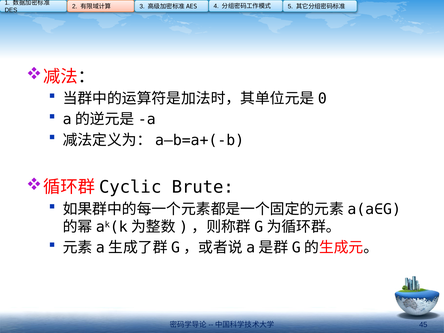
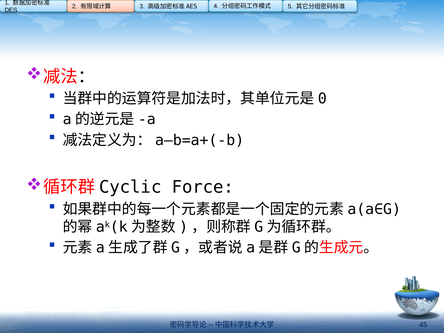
Brute: Brute -> Force
